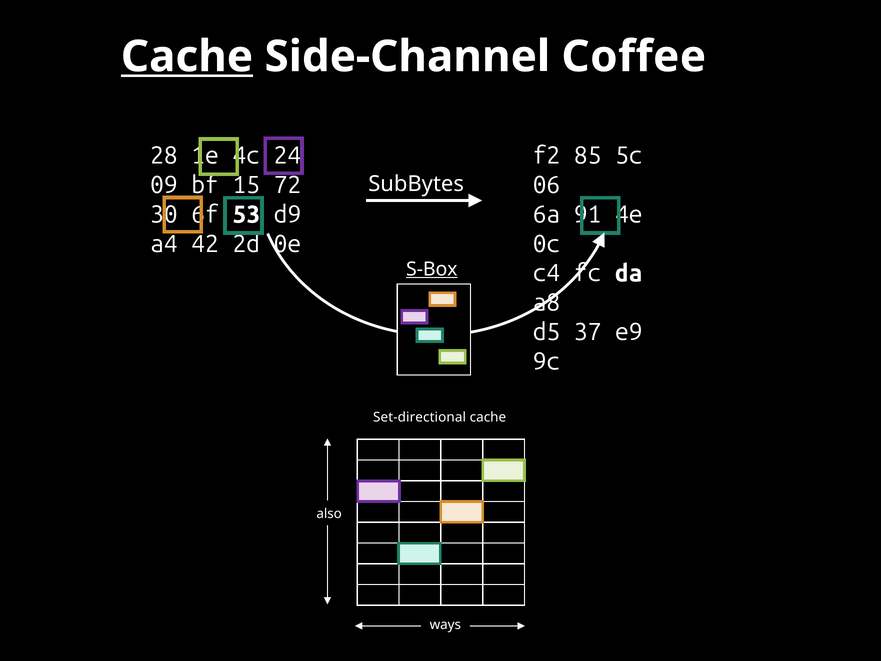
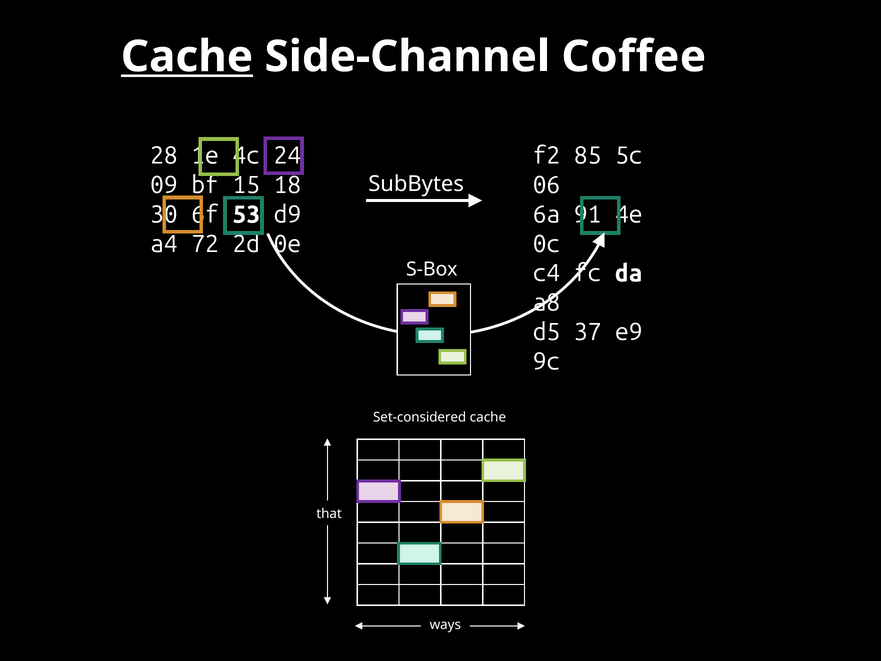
72: 72 -> 18
42: 42 -> 72
S-Box underline: present -> none
Set-directional: Set-directional -> Set-considered
also: also -> that
